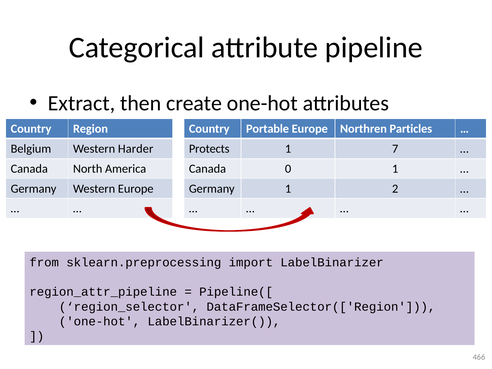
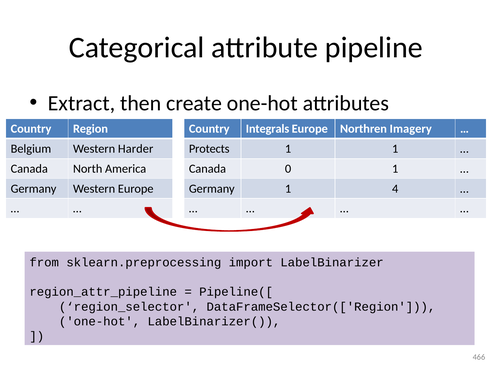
Portable: Portable -> Integrals
Particles: Particles -> Imagery
1 7: 7 -> 1
2: 2 -> 4
